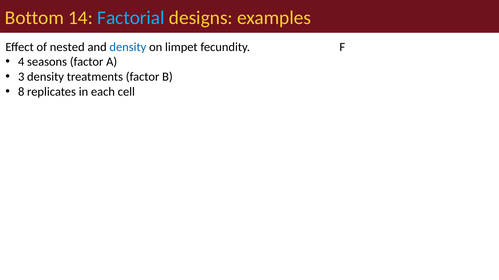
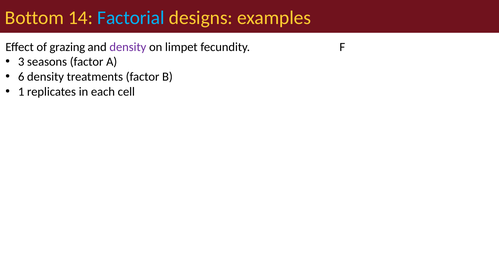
nested: nested -> grazing
density at (128, 47) colour: blue -> purple
4: 4 -> 3
3: 3 -> 6
8: 8 -> 1
